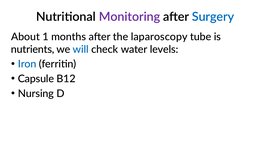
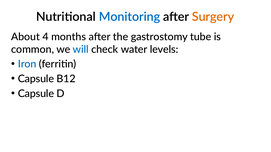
Monitoring colour: purple -> blue
Surgery colour: blue -> orange
1: 1 -> 4
laparoscopy: laparoscopy -> gastrostomy
nutrients: nutrients -> common
Nursing at (36, 94): Nursing -> Capsule
